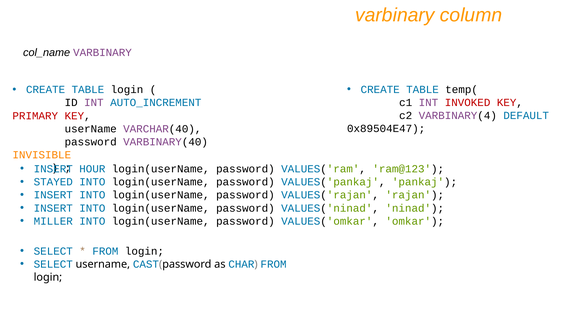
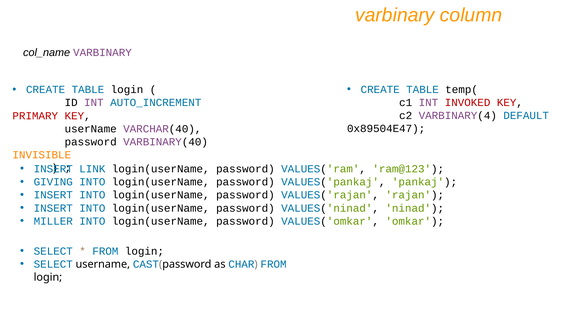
HOUR: HOUR -> LINK
STAYED: STAYED -> GIVING
